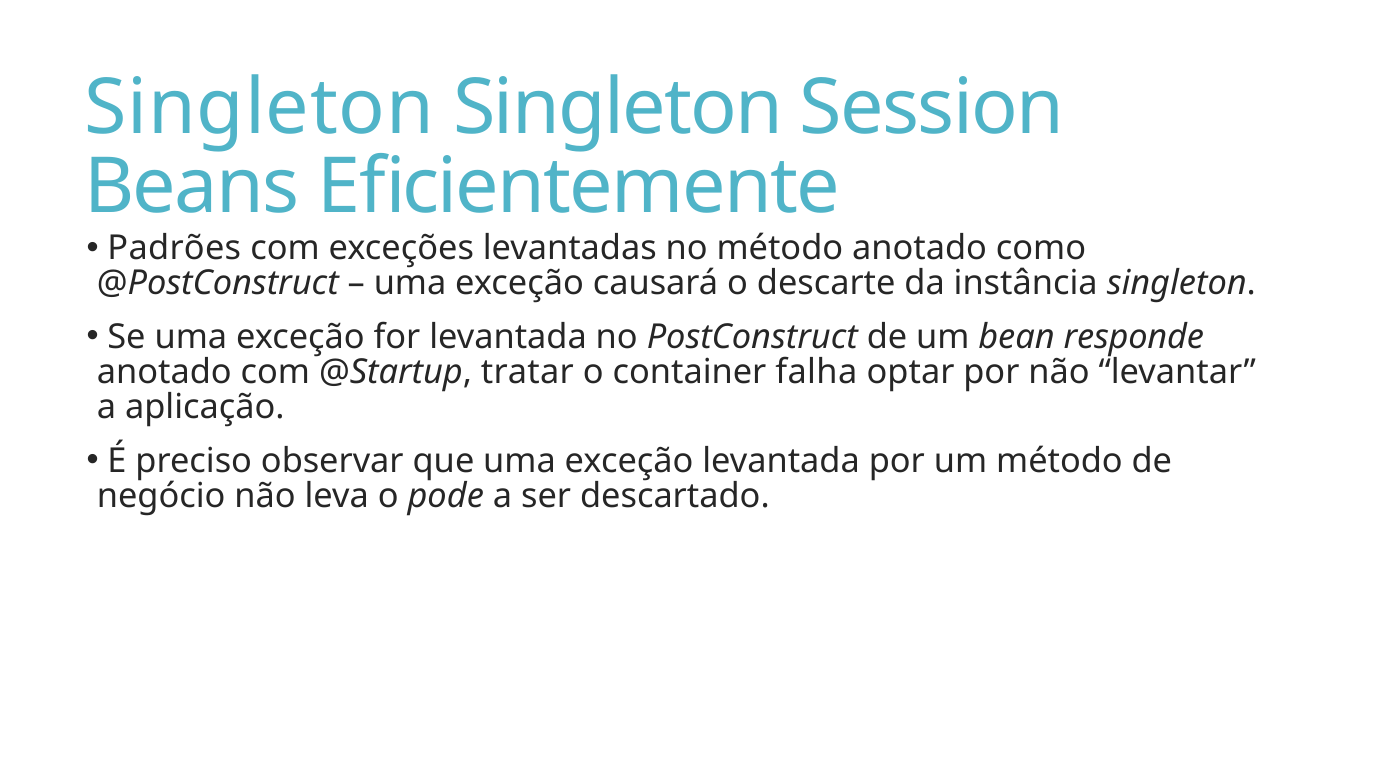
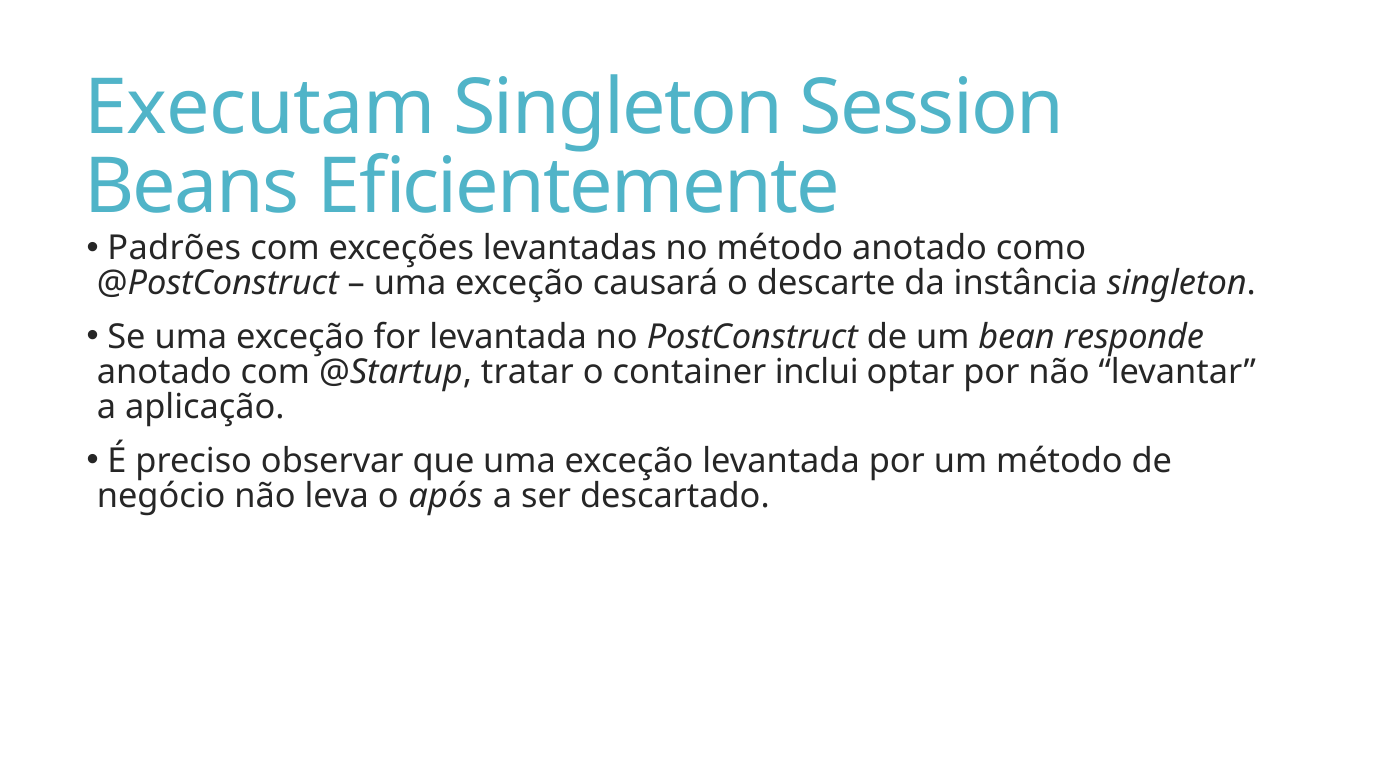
Singleton at (259, 108): Singleton -> Executam
falha: falha -> inclui
pode: pode -> após
